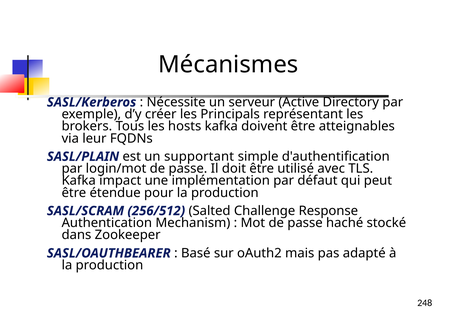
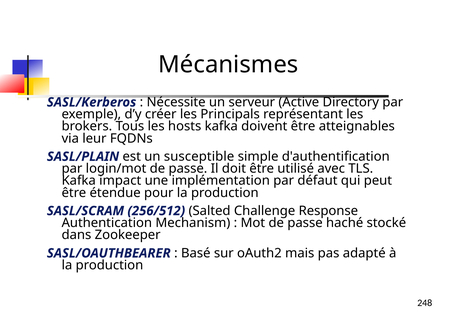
supportant: supportant -> susceptible
